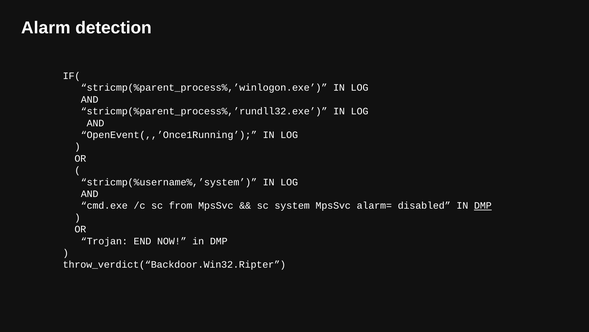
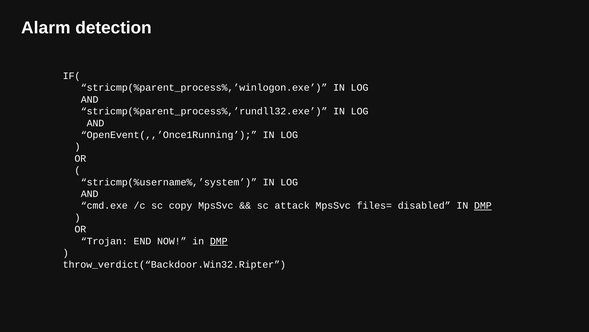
from: from -> copy
system: system -> attack
alarm=: alarm= -> files=
DMP at (219, 241) underline: none -> present
